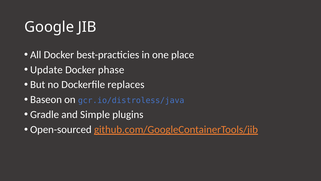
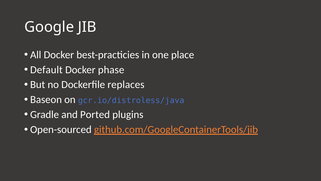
Update: Update -> Default
Simple: Simple -> Ported
